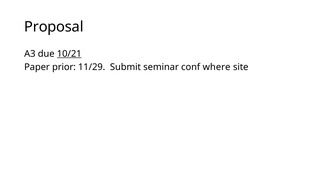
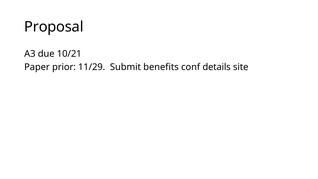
10/21 underline: present -> none
seminar: seminar -> benefits
where: where -> details
